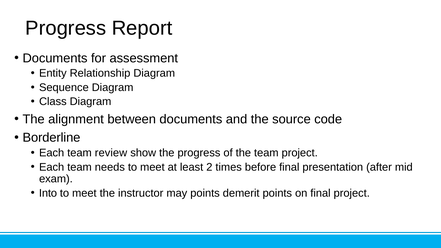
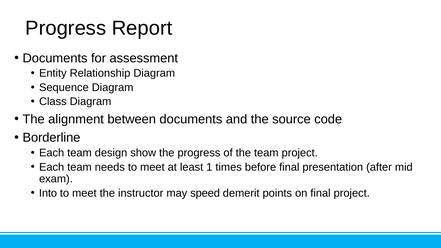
review: review -> design
2: 2 -> 1
may points: points -> speed
